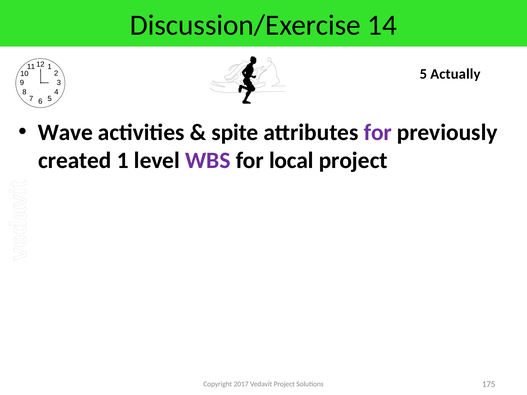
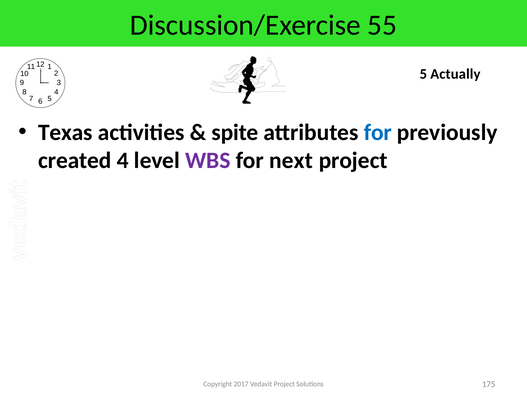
14: 14 -> 55
Wave: Wave -> Texas
for at (378, 133) colour: purple -> blue
created 1: 1 -> 4
local: local -> next
